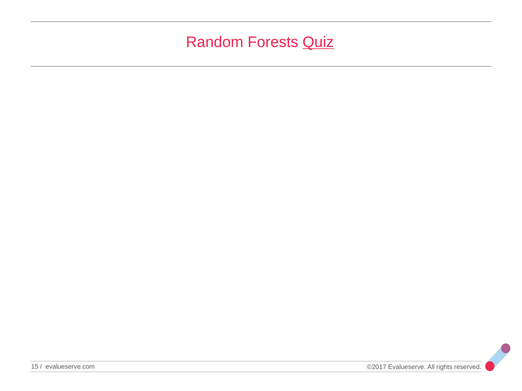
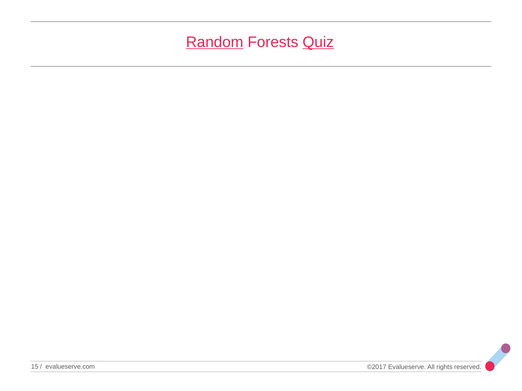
Random underline: none -> present
